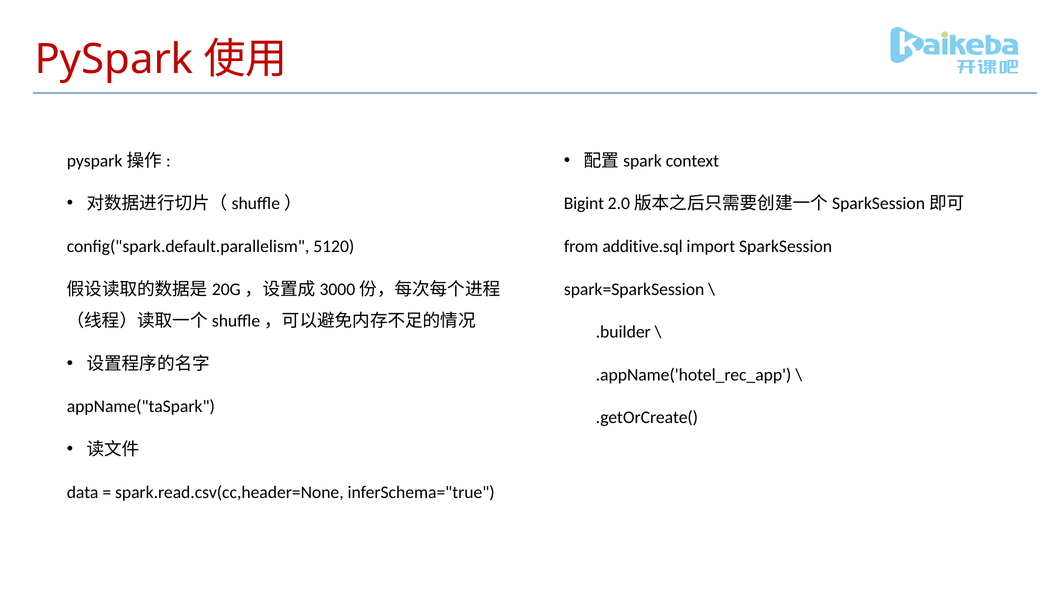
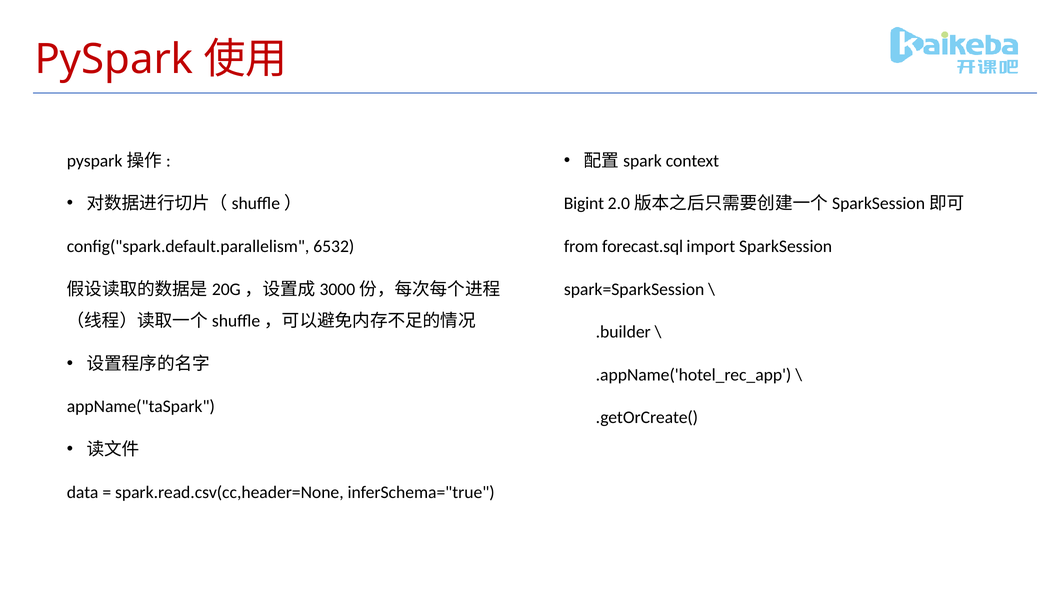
5120: 5120 -> 6532
additive.sql: additive.sql -> forecast.sql
